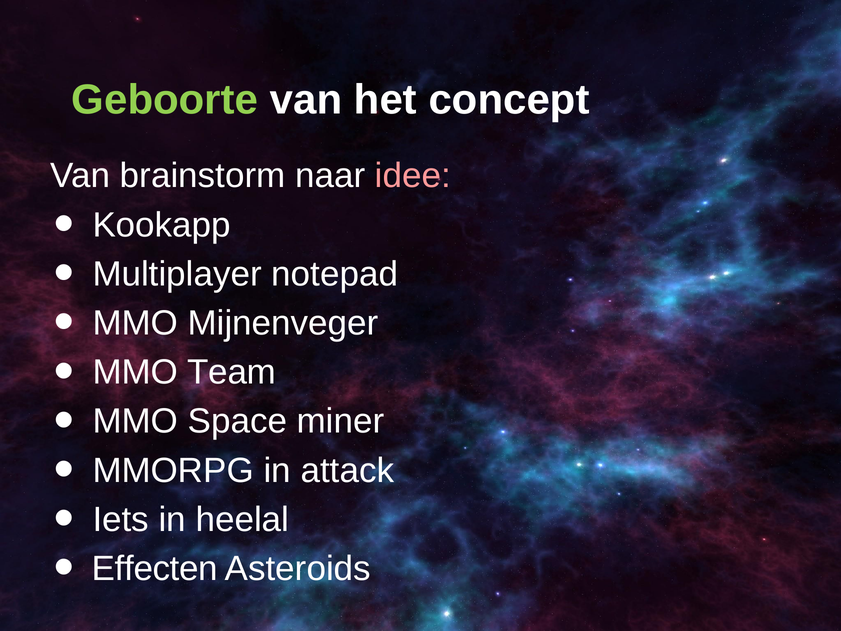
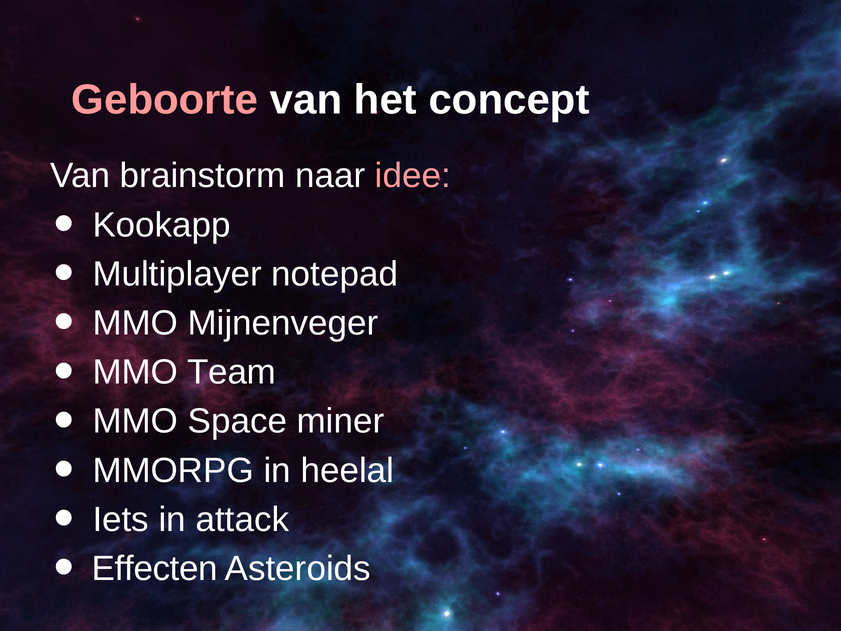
Geboorte colour: light green -> pink
attack: attack -> heelal
heelal: heelal -> attack
